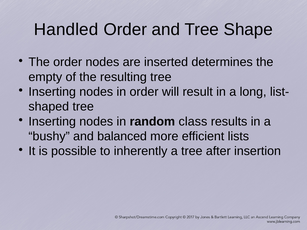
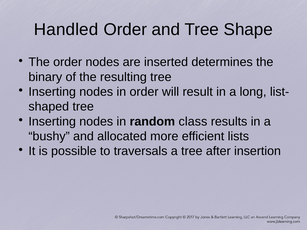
empty: empty -> binary
balanced: balanced -> allocated
inherently: inherently -> traversals
